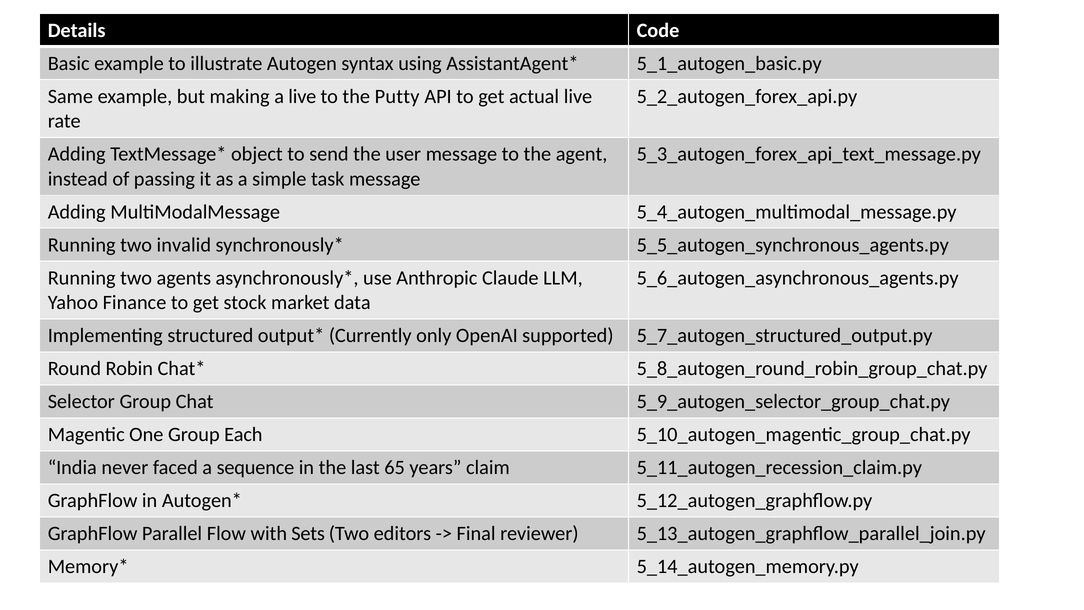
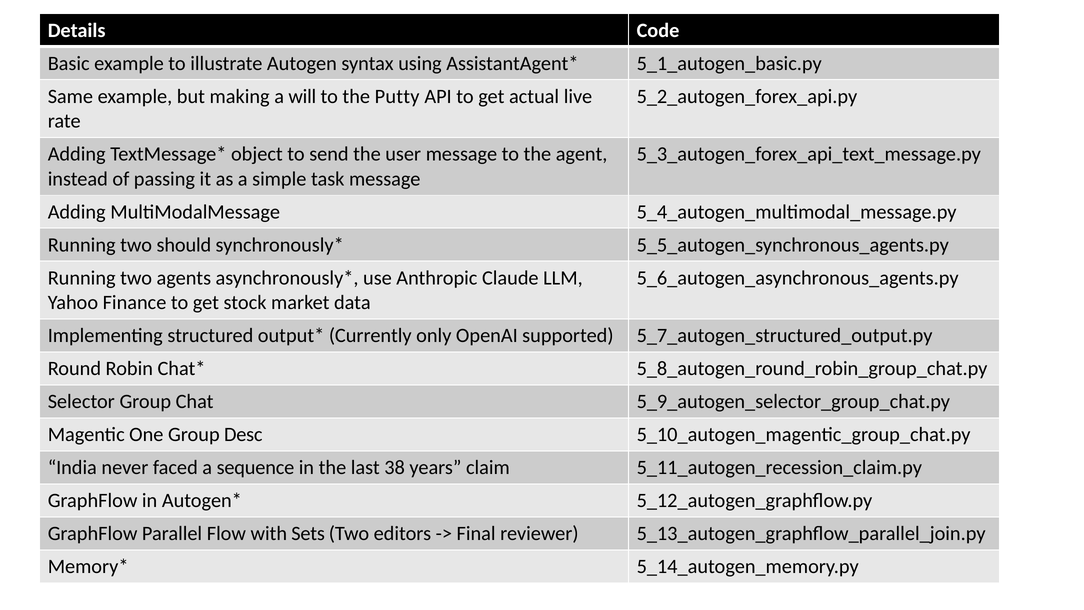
a live: live -> will
invalid: invalid -> should
Each: Each -> Desc
65: 65 -> 38
